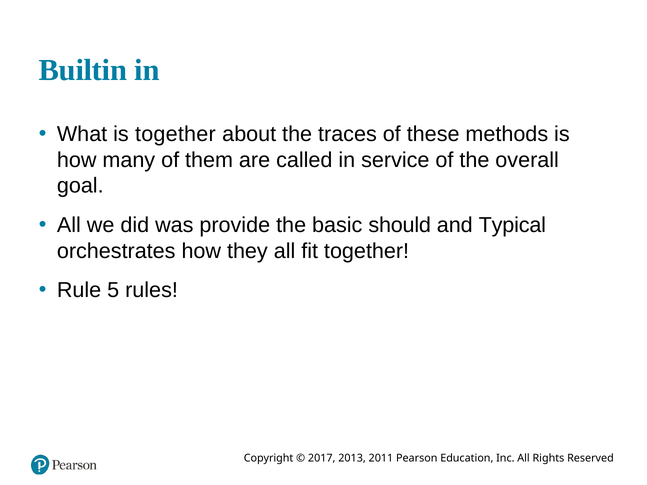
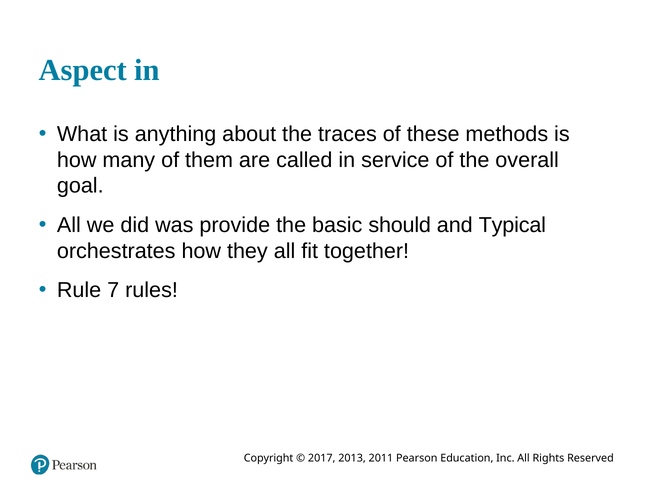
Builtin: Builtin -> Aspect
is together: together -> anything
5: 5 -> 7
